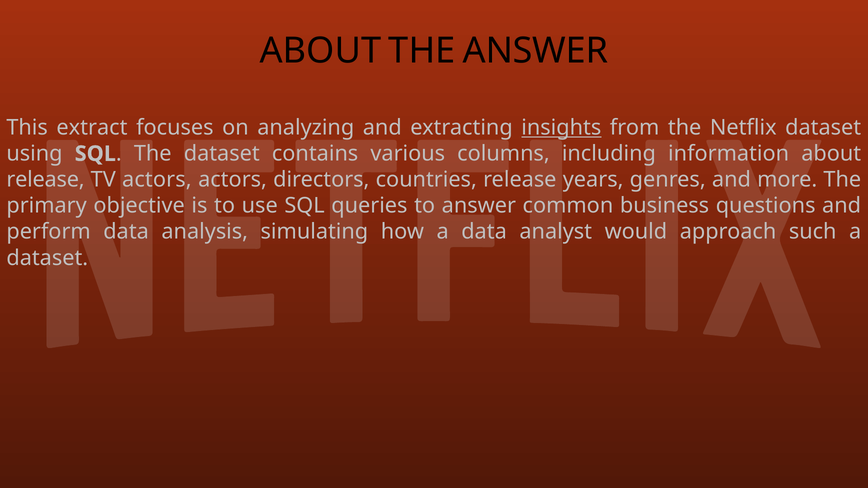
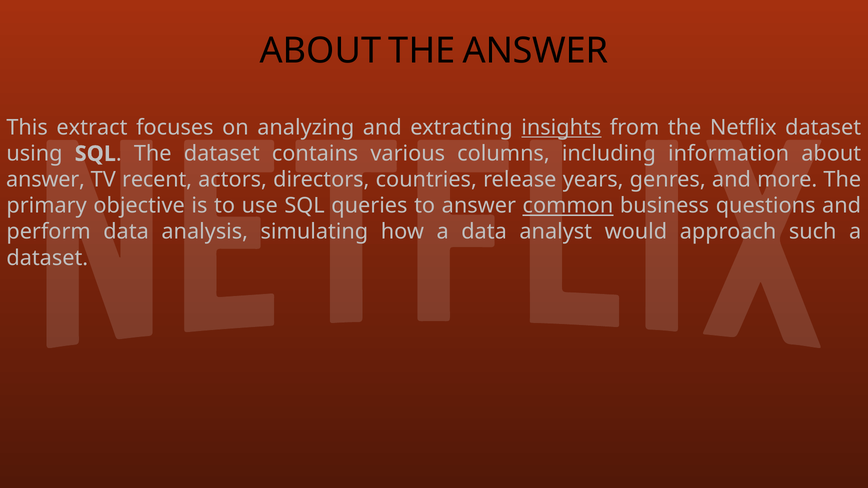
release at (46, 180): release -> answer
TV actors: actors -> recent
common underline: none -> present
